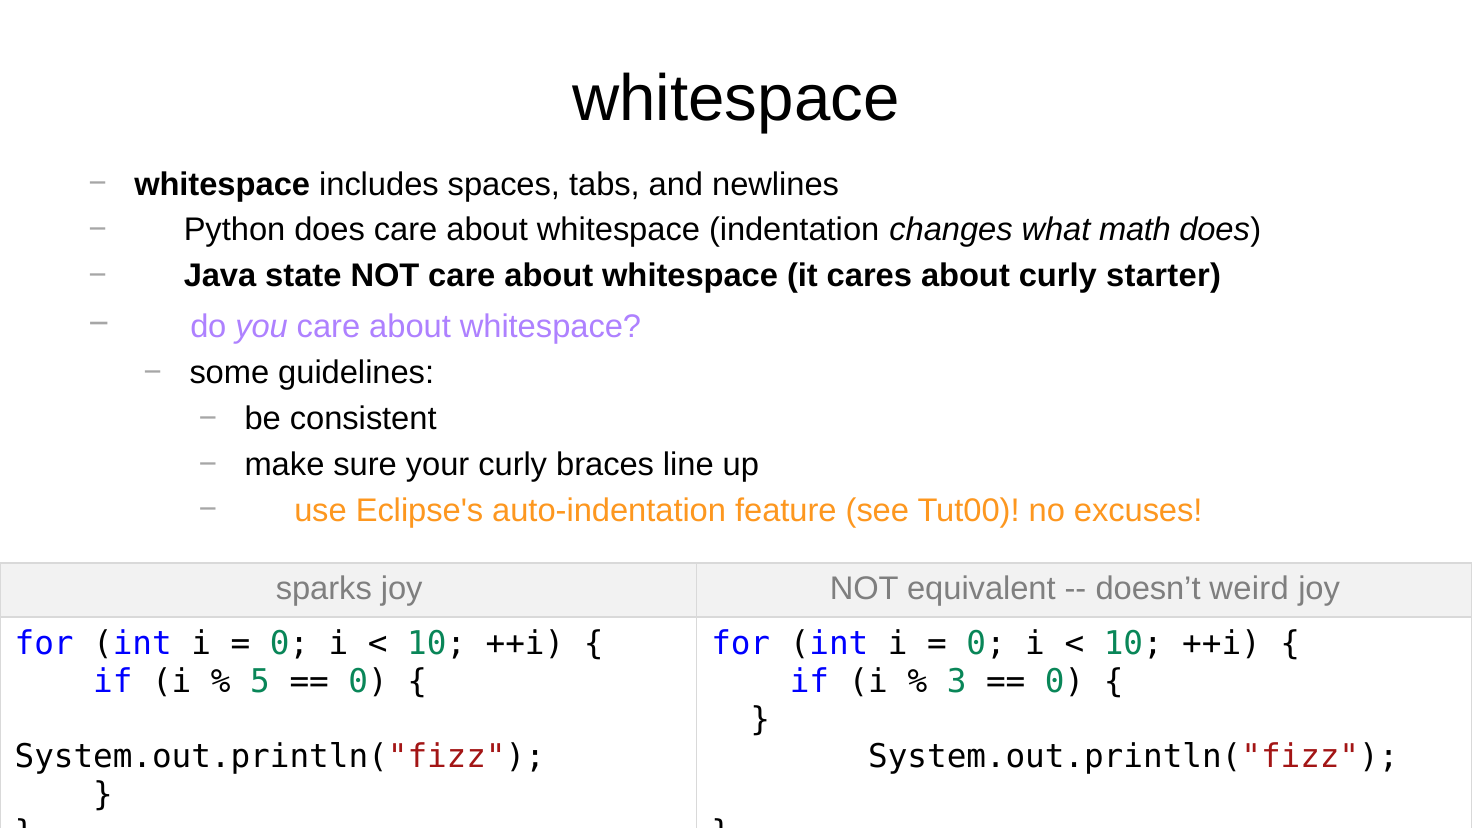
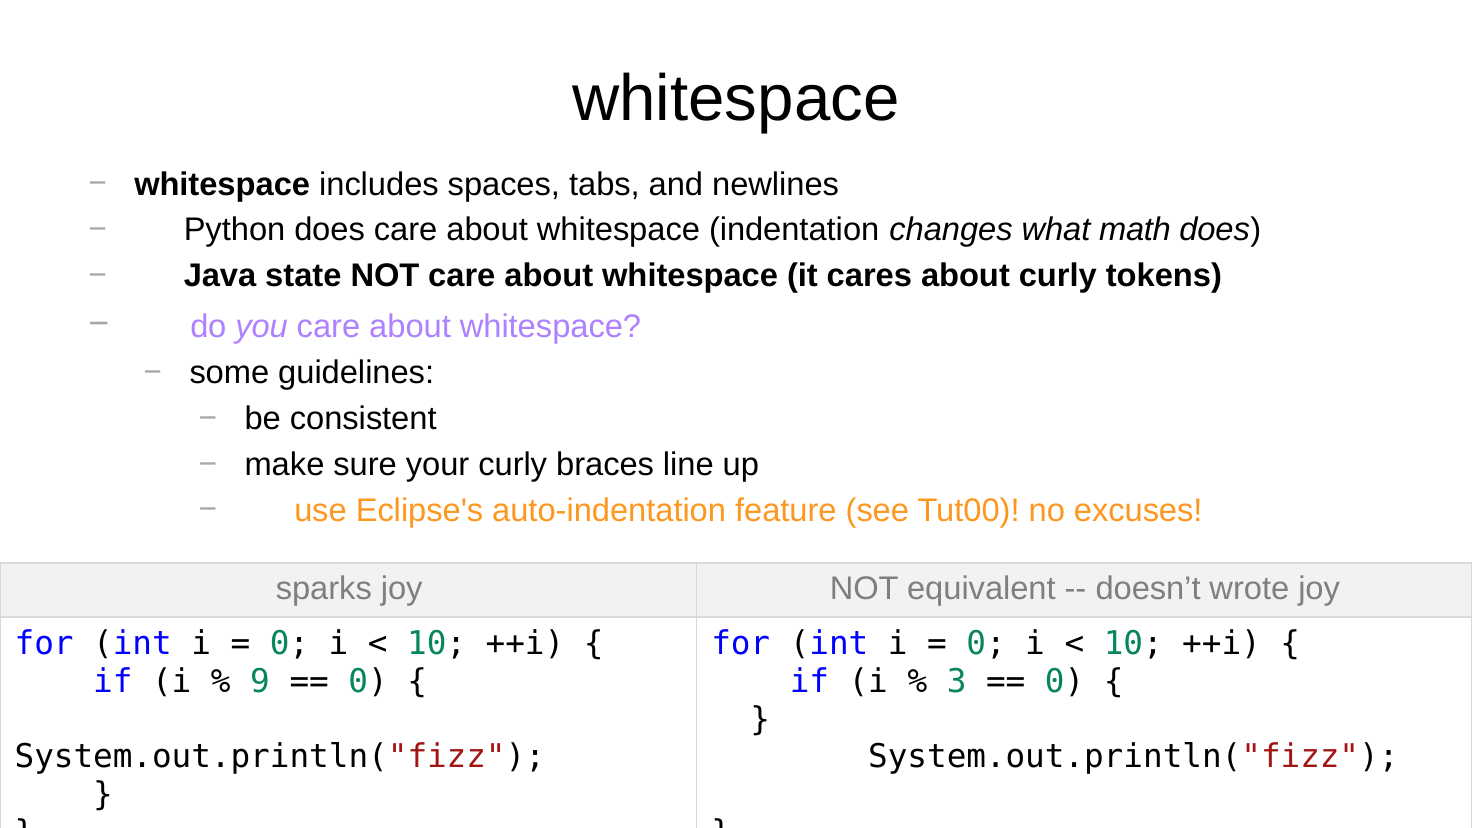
starter: starter -> tokens
weird: weird -> wrote
5: 5 -> 9
